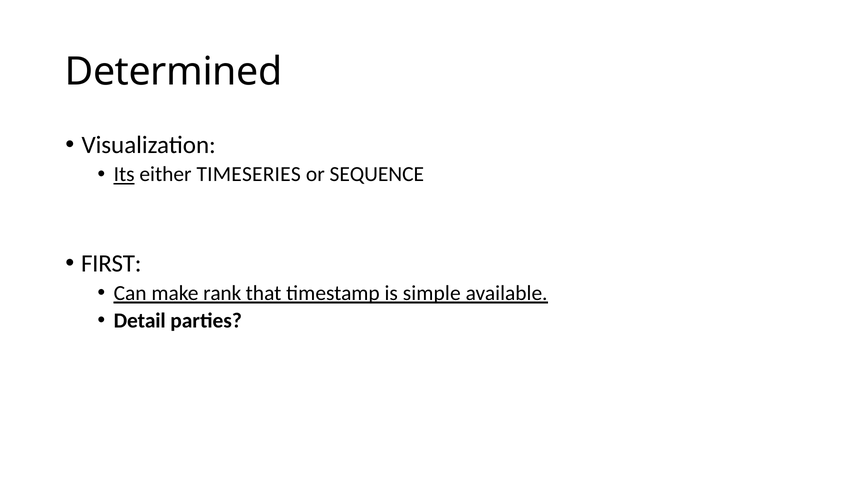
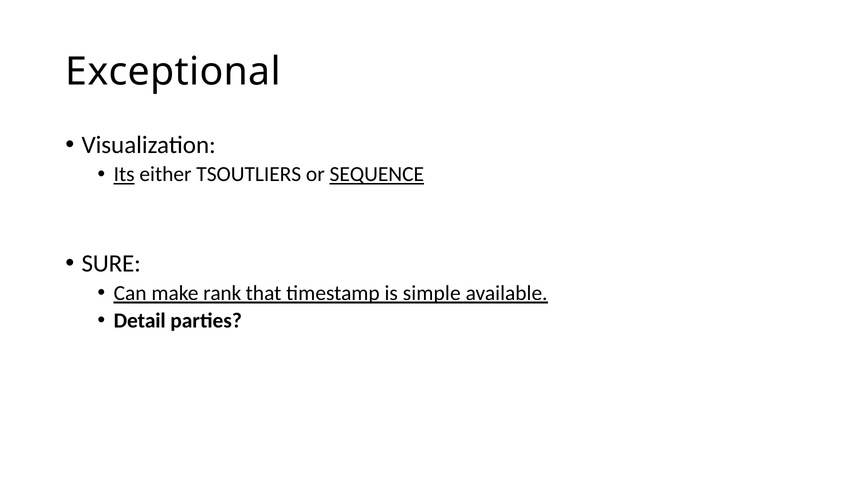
Determined: Determined -> Exceptional
TIMESERIES: TIMESERIES -> TSOUTLIERS
SEQUENCE underline: none -> present
FIRST: FIRST -> SURE
